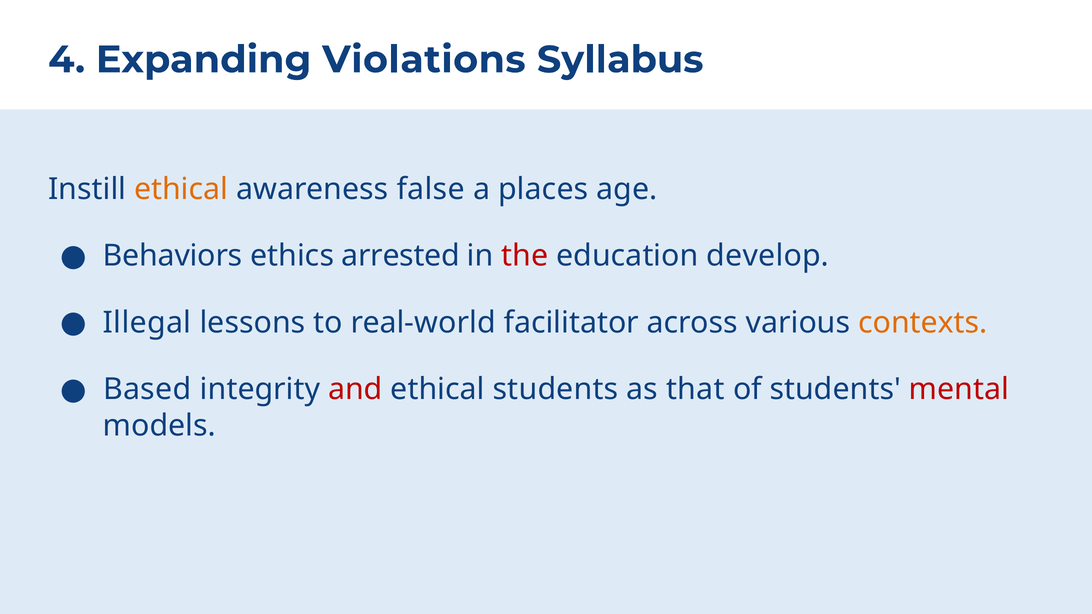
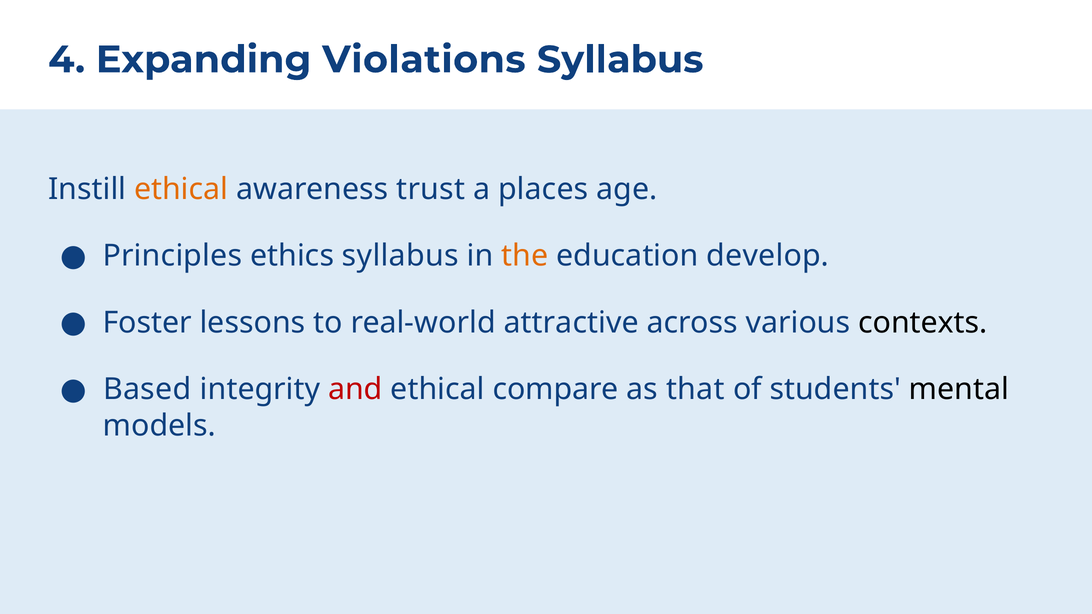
false: false -> trust
Behaviors: Behaviors -> Principles
ethics arrested: arrested -> syllabus
the colour: red -> orange
Illegal: Illegal -> Foster
facilitator: facilitator -> attractive
contexts colour: orange -> black
ethical students: students -> compare
mental colour: red -> black
